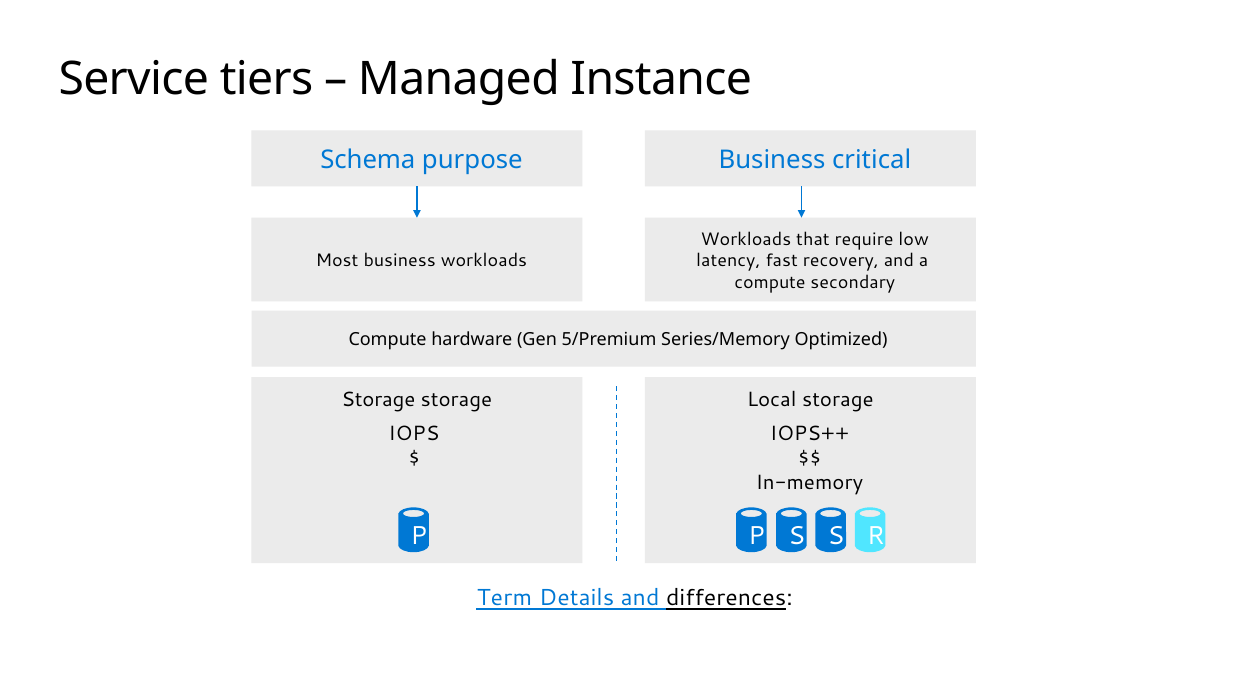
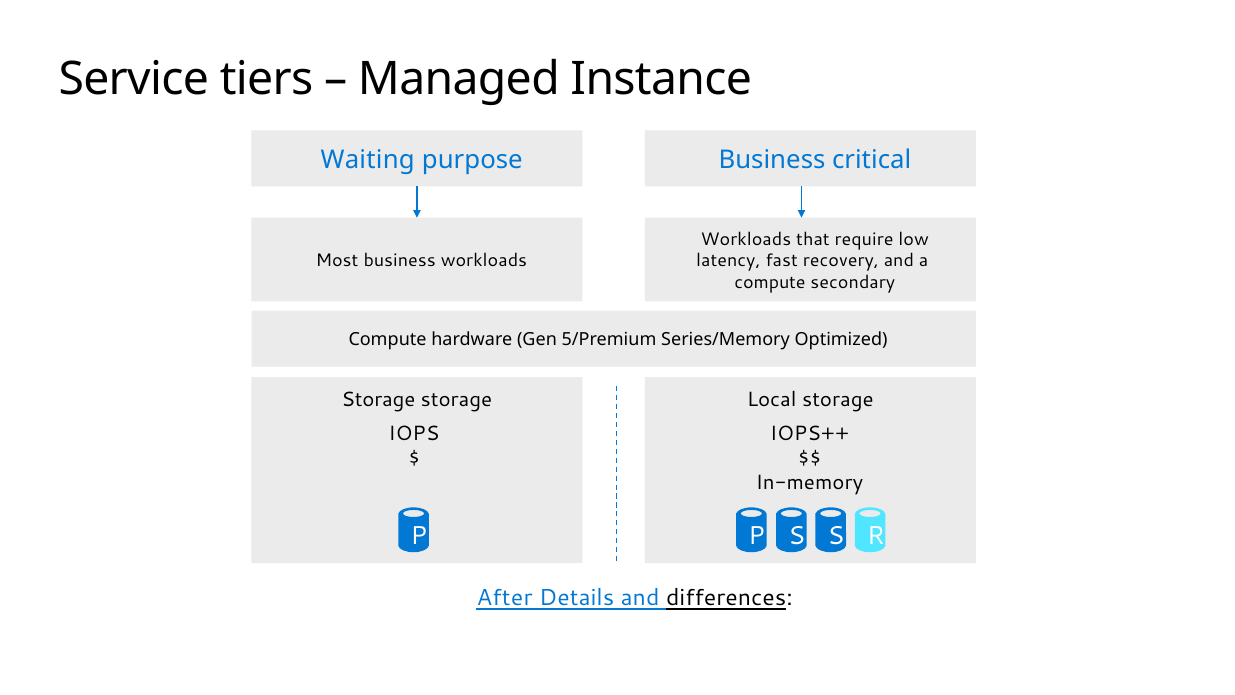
Schema: Schema -> Waiting
Term: Term -> After
